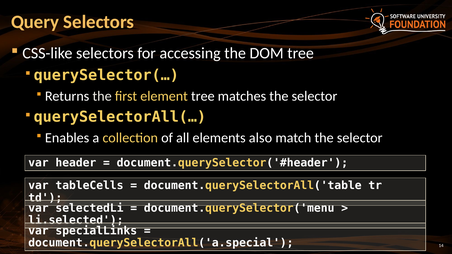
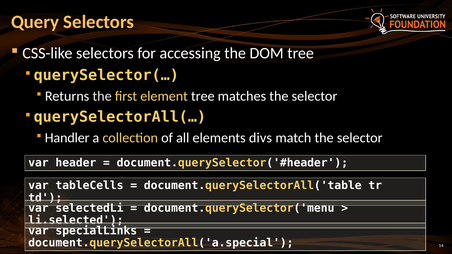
Enables: Enables -> Handler
also: also -> divs
